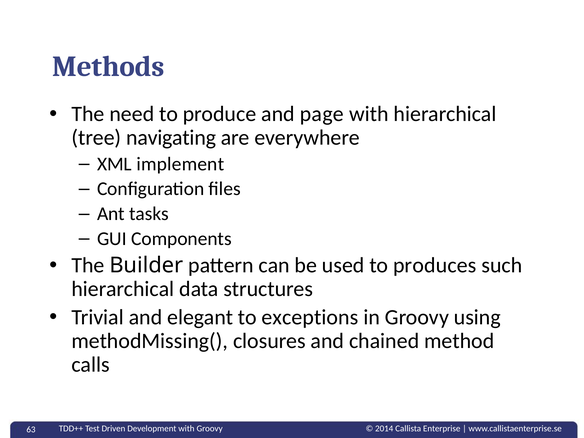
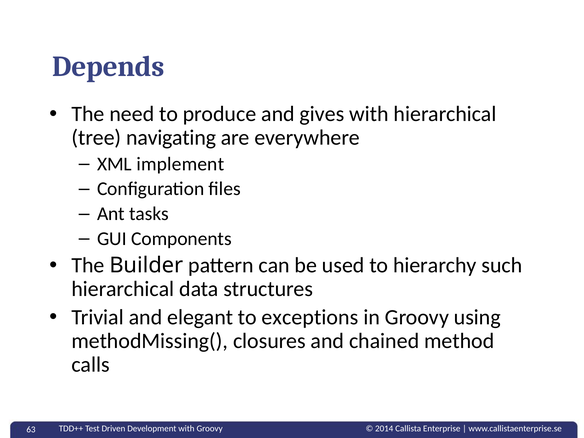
Methods: Methods -> Depends
page: page -> gives
produces: produces -> hierarchy
